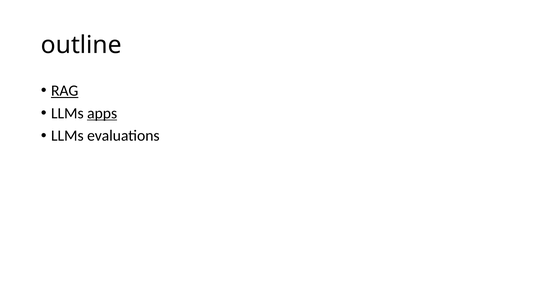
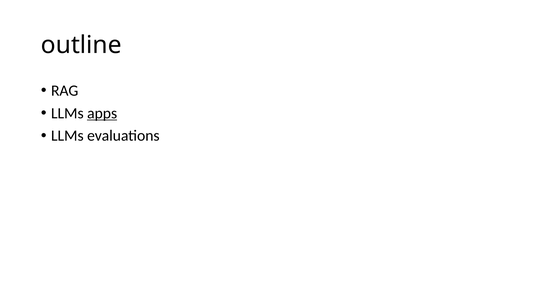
RAG underline: present -> none
